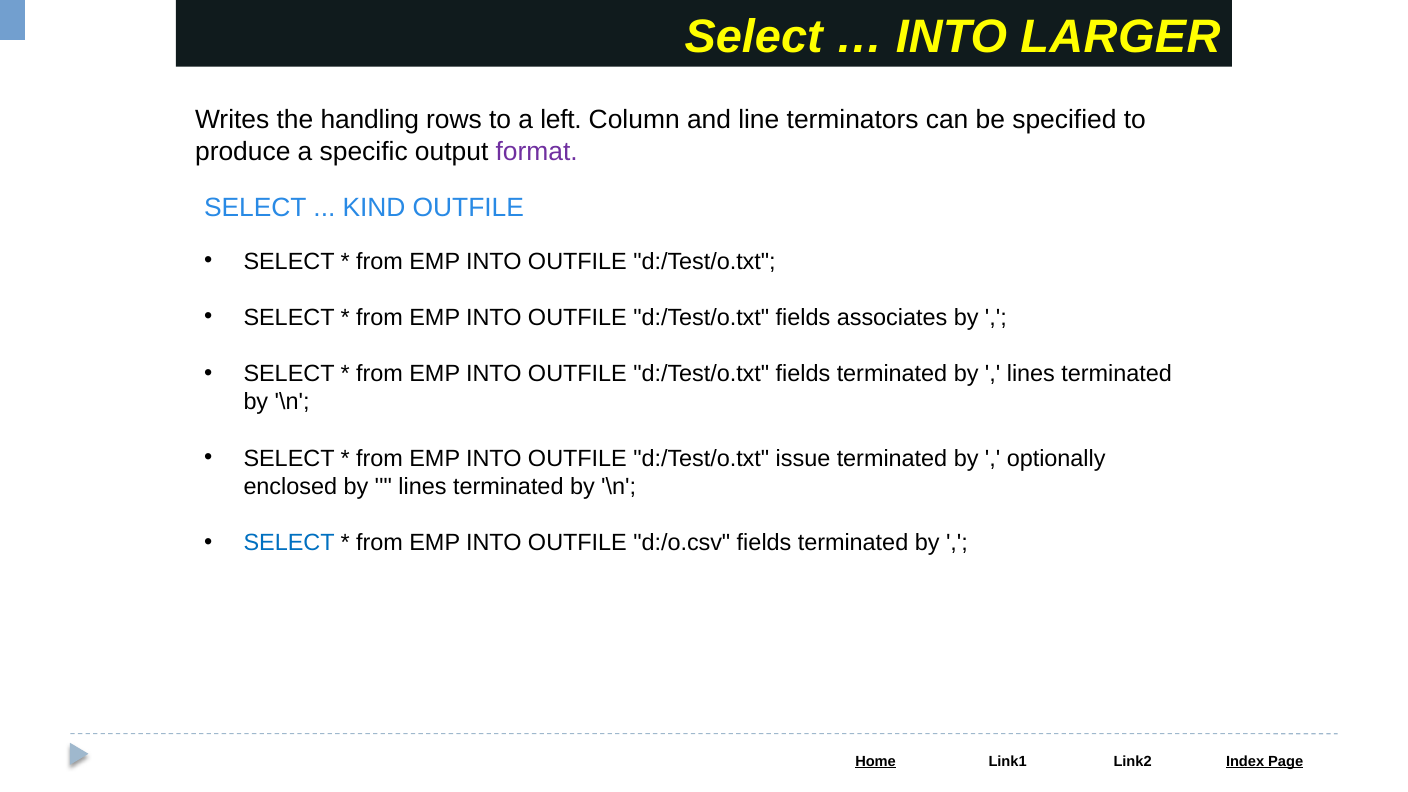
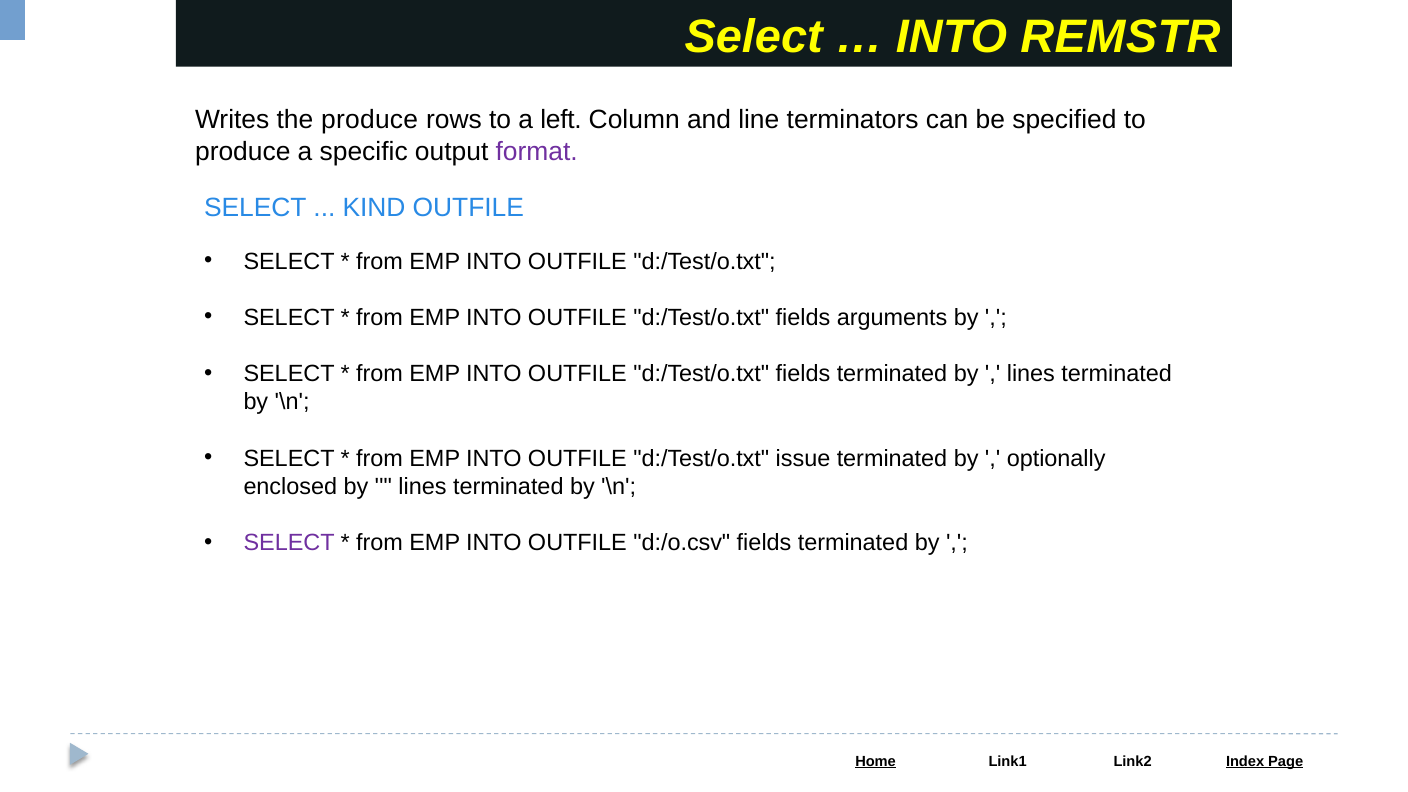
LARGER: LARGER -> REMSTR
the handling: handling -> produce
associates: associates -> arguments
SELECT at (289, 543) colour: blue -> purple
